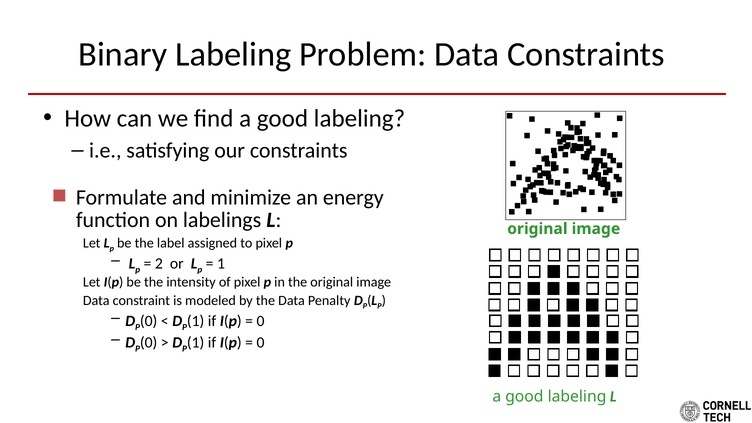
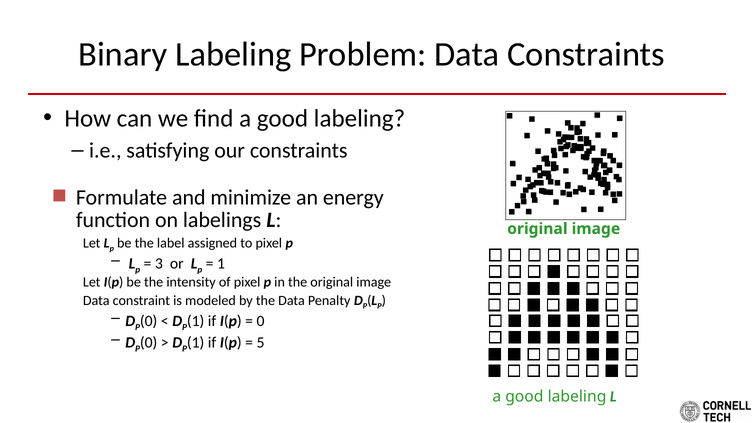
2: 2 -> 3
0 at (261, 342): 0 -> 5
